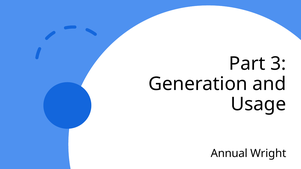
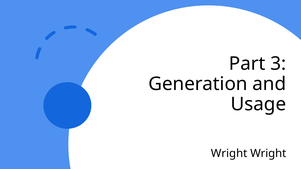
Annual at (229, 154): Annual -> Wright
